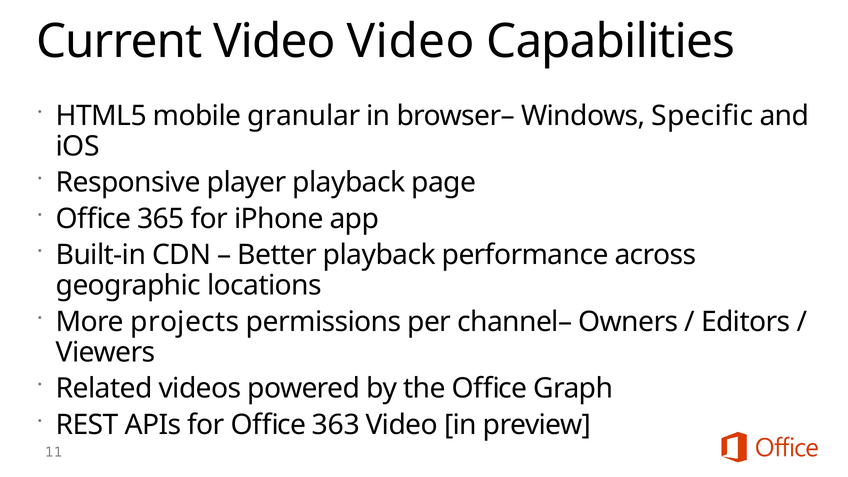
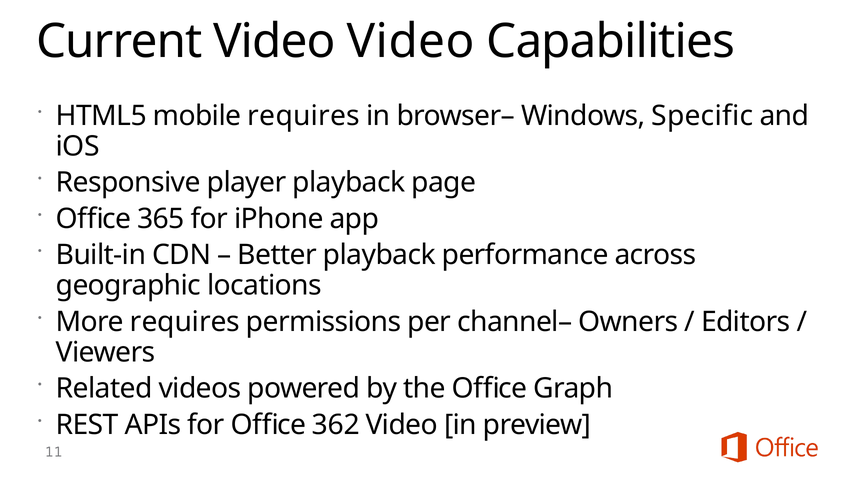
mobile granular: granular -> requires
More projects: projects -> requires
363: 363 -> 362
